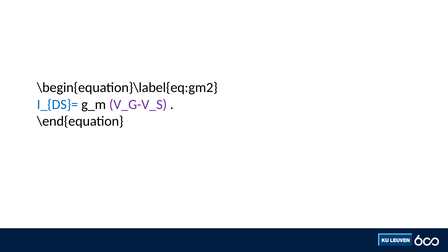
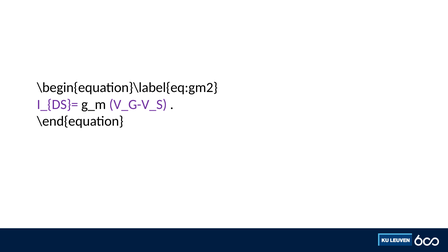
I_{DS}= colour: blue -> purple
